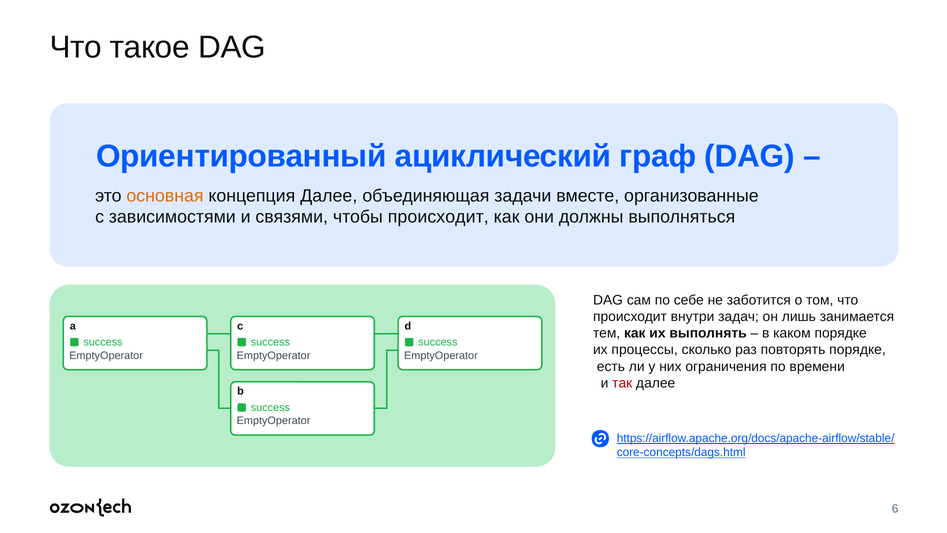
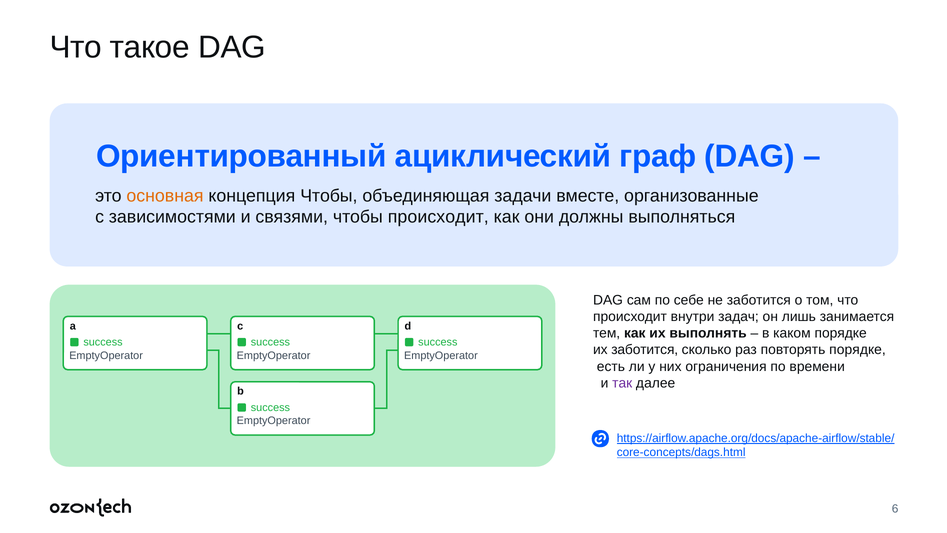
концепция Далее: Далее -> Чтобы
их процессы: процессы -> заботится
так colour: red -> purple
